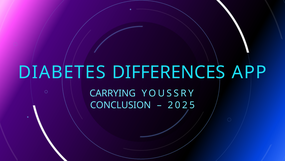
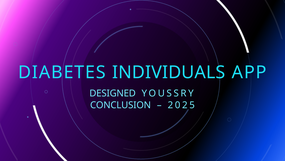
DIFFERENCES: DIFFERENCES -> INDIVIDUALS
CARRYING: CARRYING -> DESIGNED
